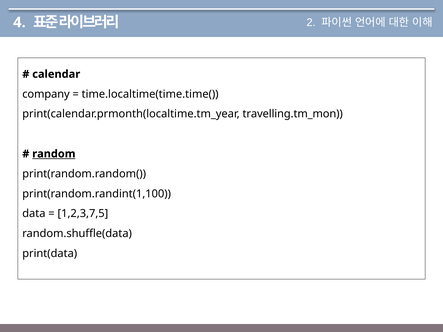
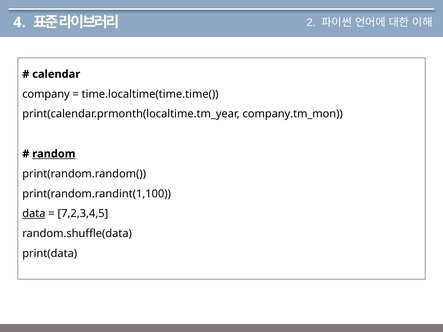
travelling.tm_mon: travelling.tm_mon -> company.tm_mon
data underline: none -> present
1,2,3,7,5: 1,2,3,7,5 -> 7,2,3,4,5
